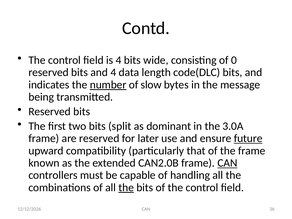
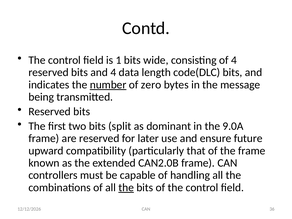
is 4: 4 -> 1
of 0: 0 -> 4
slow: slow -> zero
3.0A: 3.0A -> 9.0A
future underline: present -> none
CAN at (227, 163) underline: present -> none
